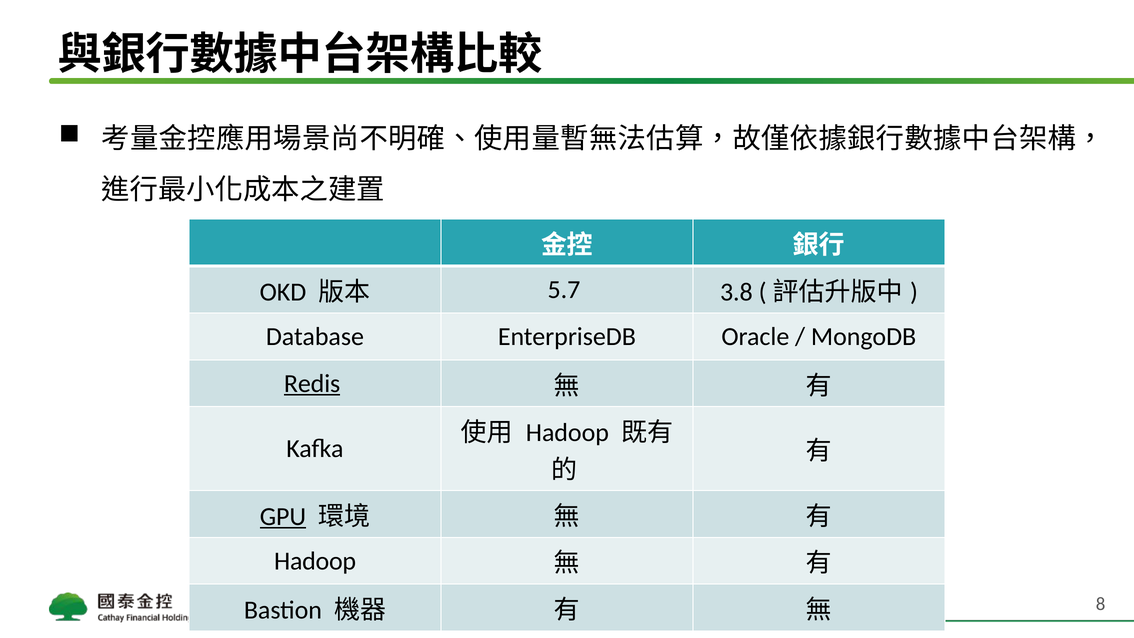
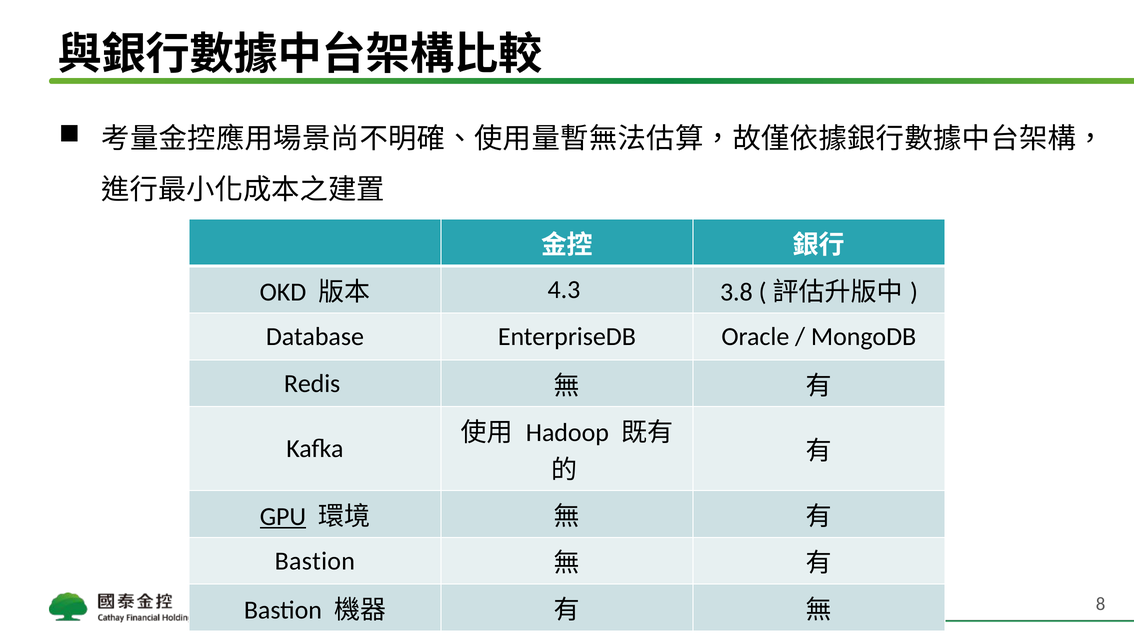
5.7: 5.7 -> 4.3
Redis underline: present -> none
Hadoop at (315, 561): Hadoop -> Bastion
